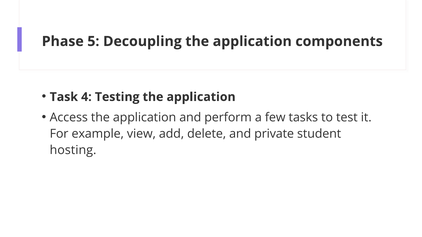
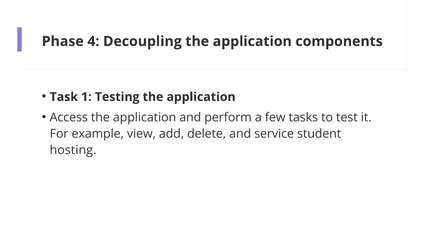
5: 5 -> 4
4: 4 -> 1
private: private -> service
